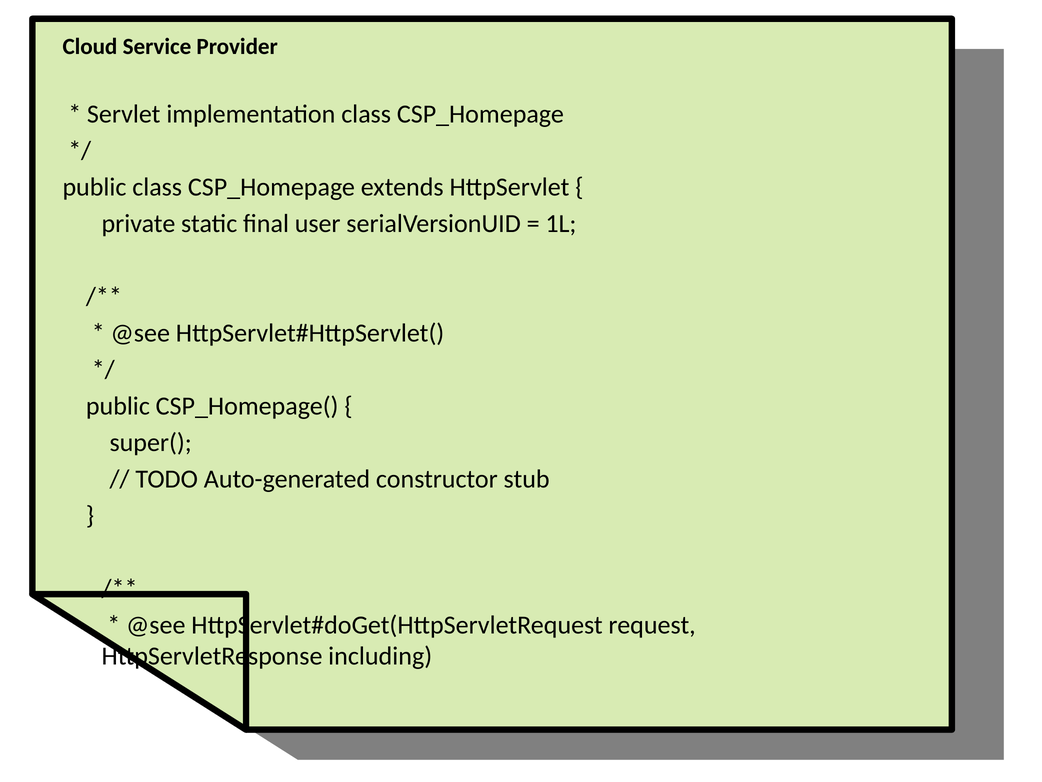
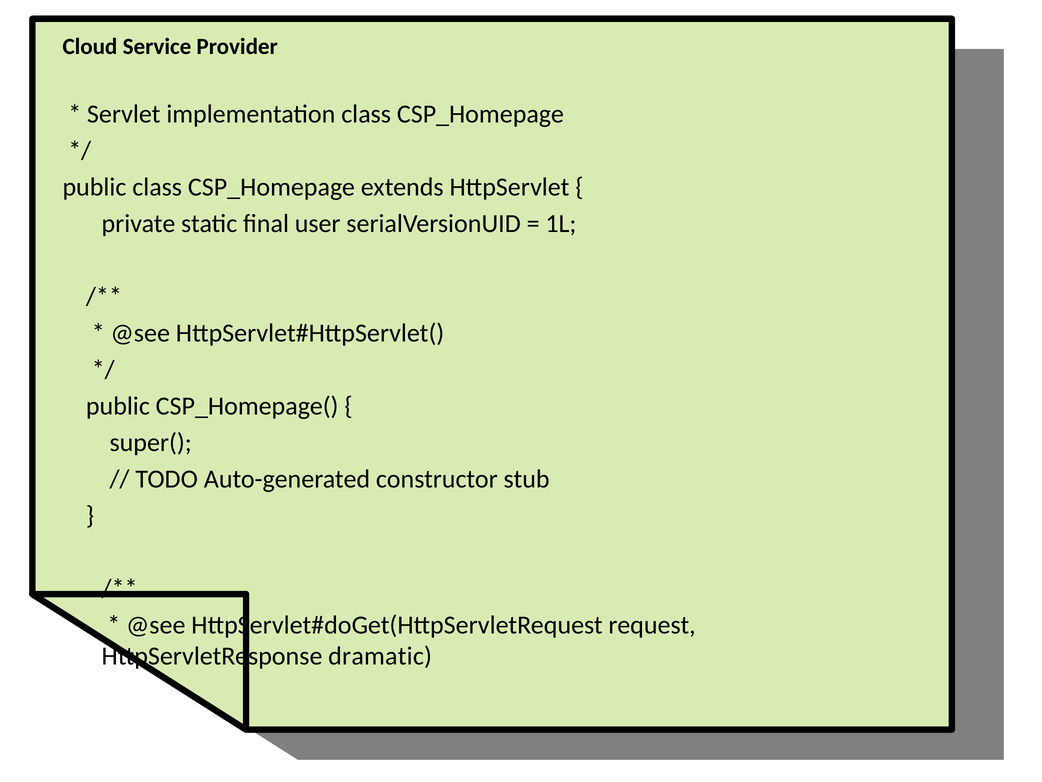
including: including -> dramatic
